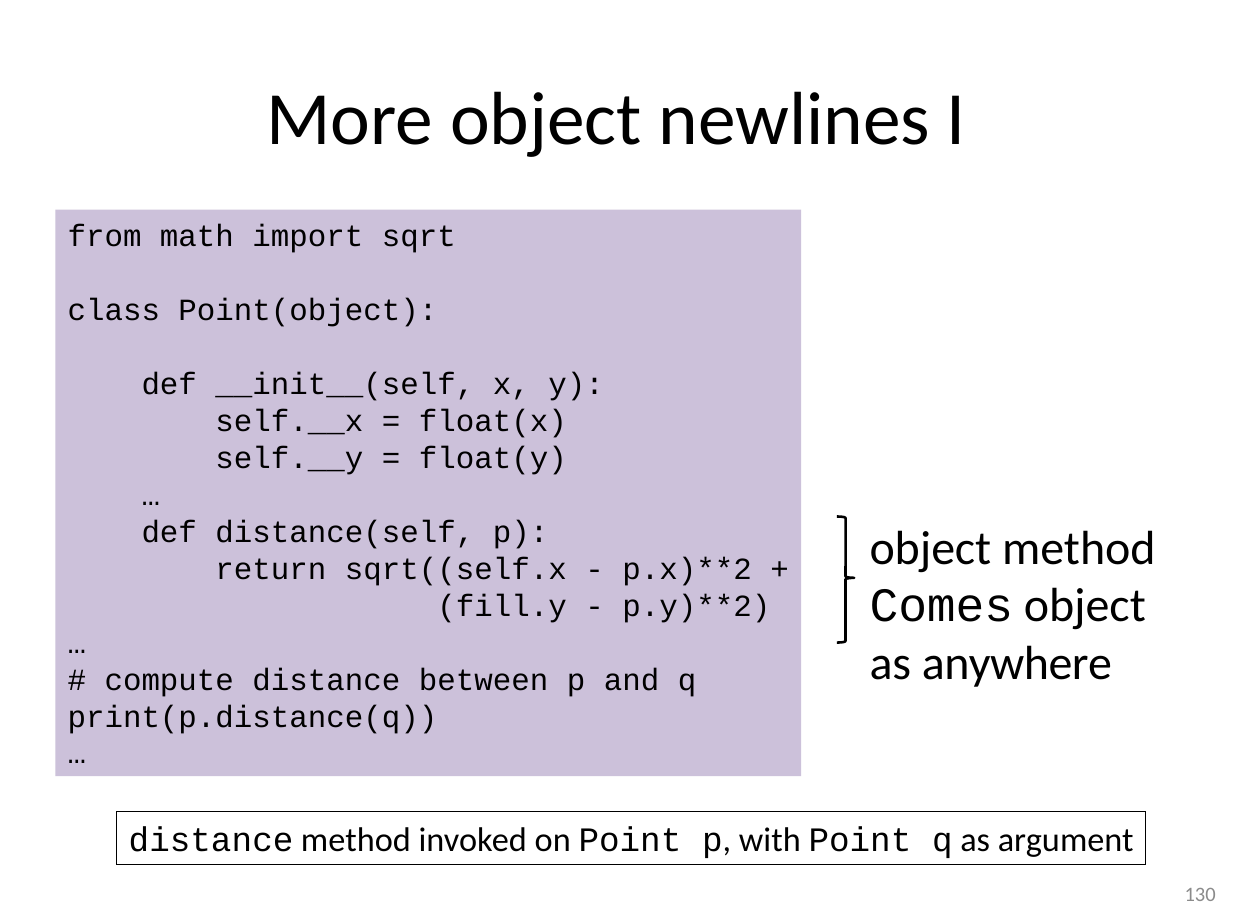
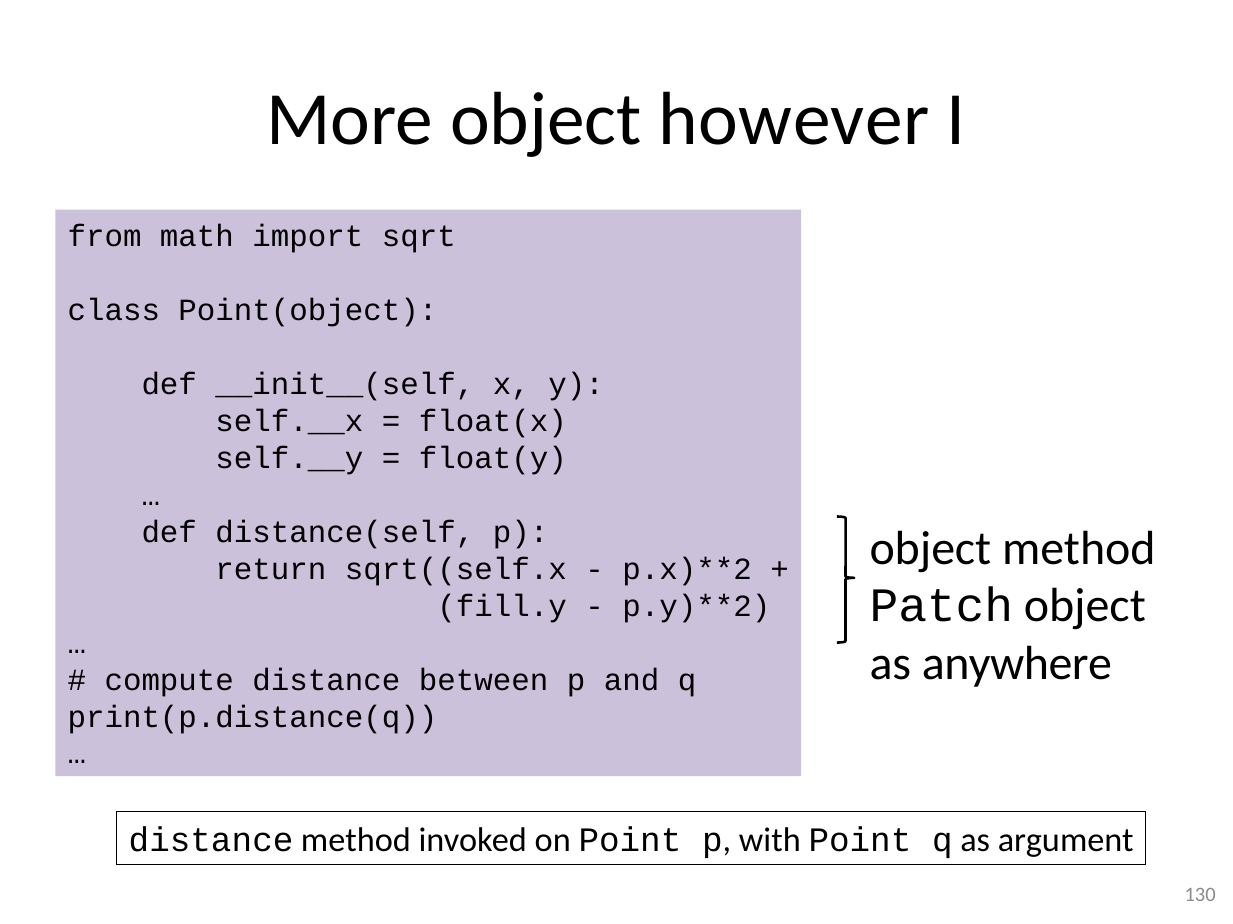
newlines: newlines -> however
Comes: Comes -> Patch
